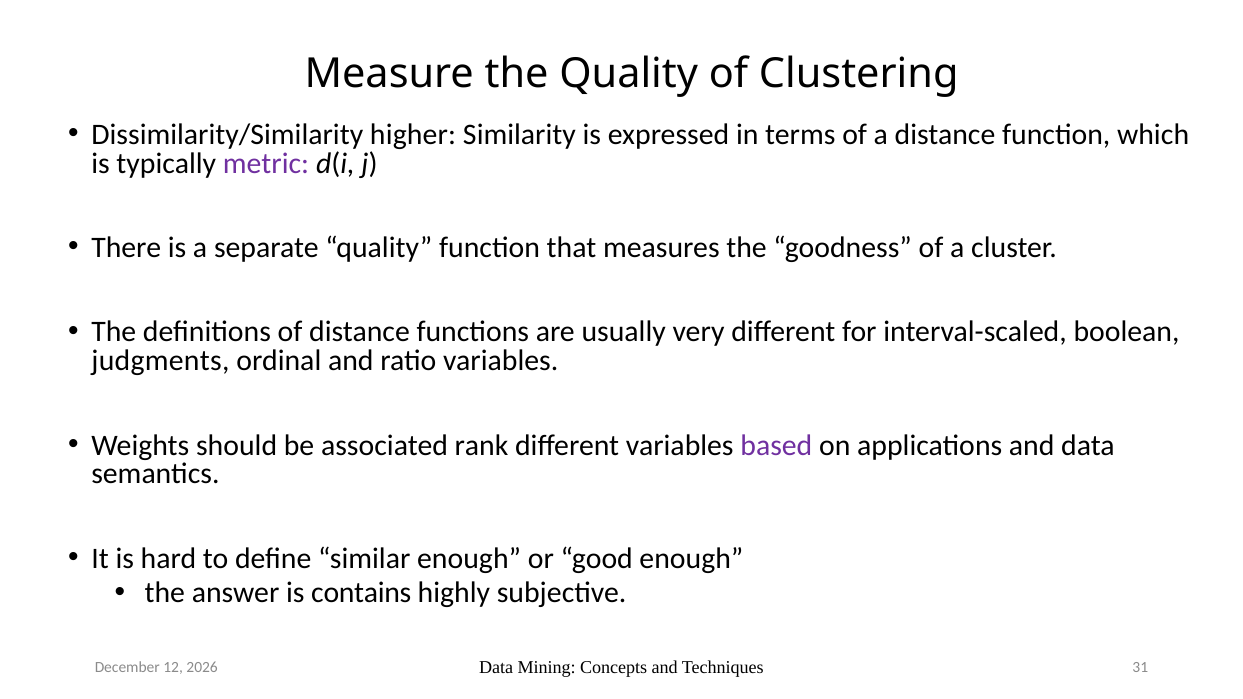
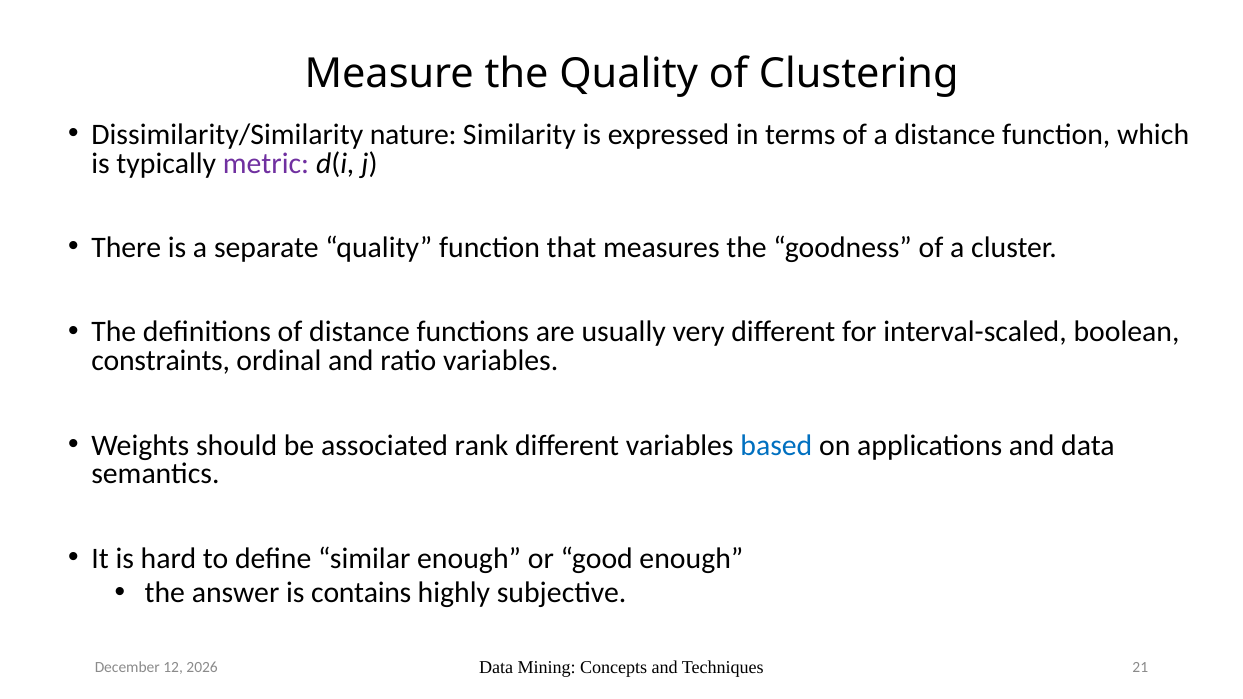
higher: higher -> nature
judgments: judgments -> constraints
based colour: purple -> blue
31: 31 -> 21
